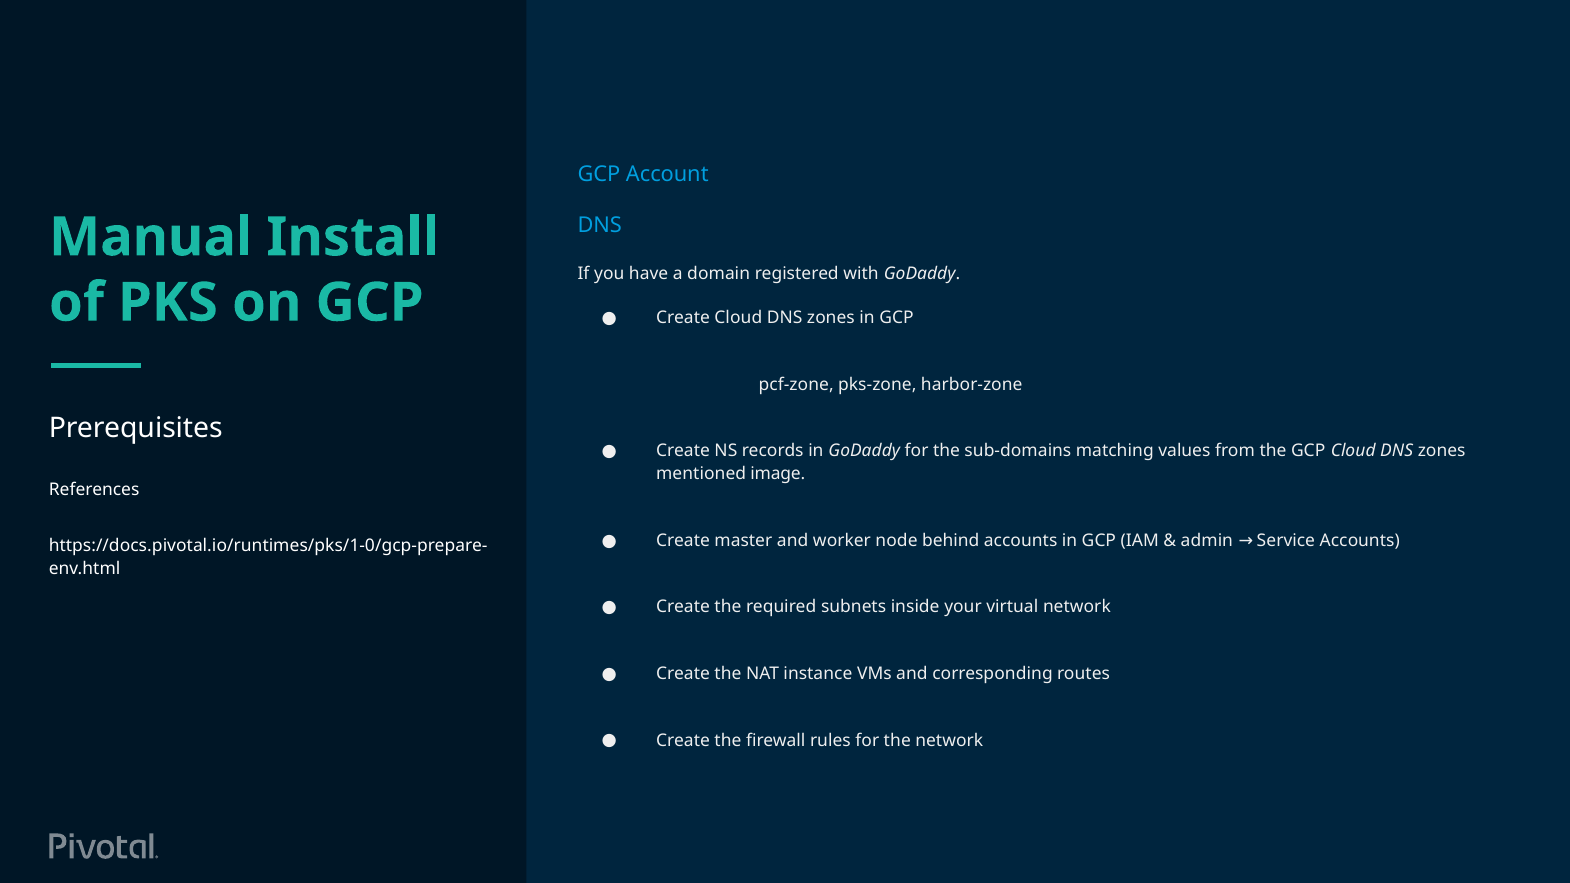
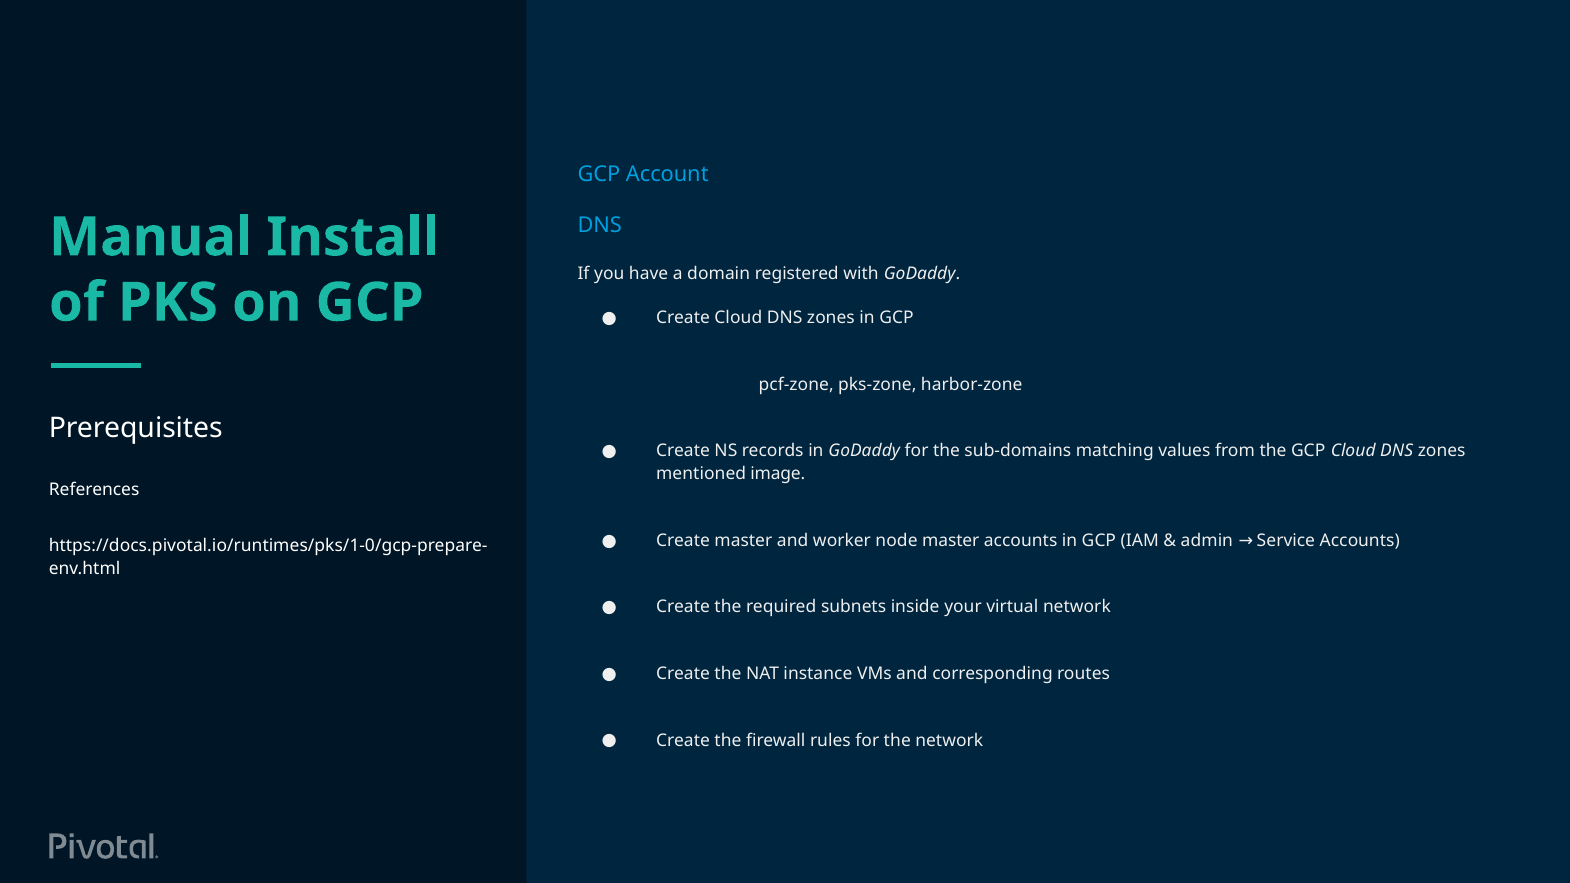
node behind: behind -> master
